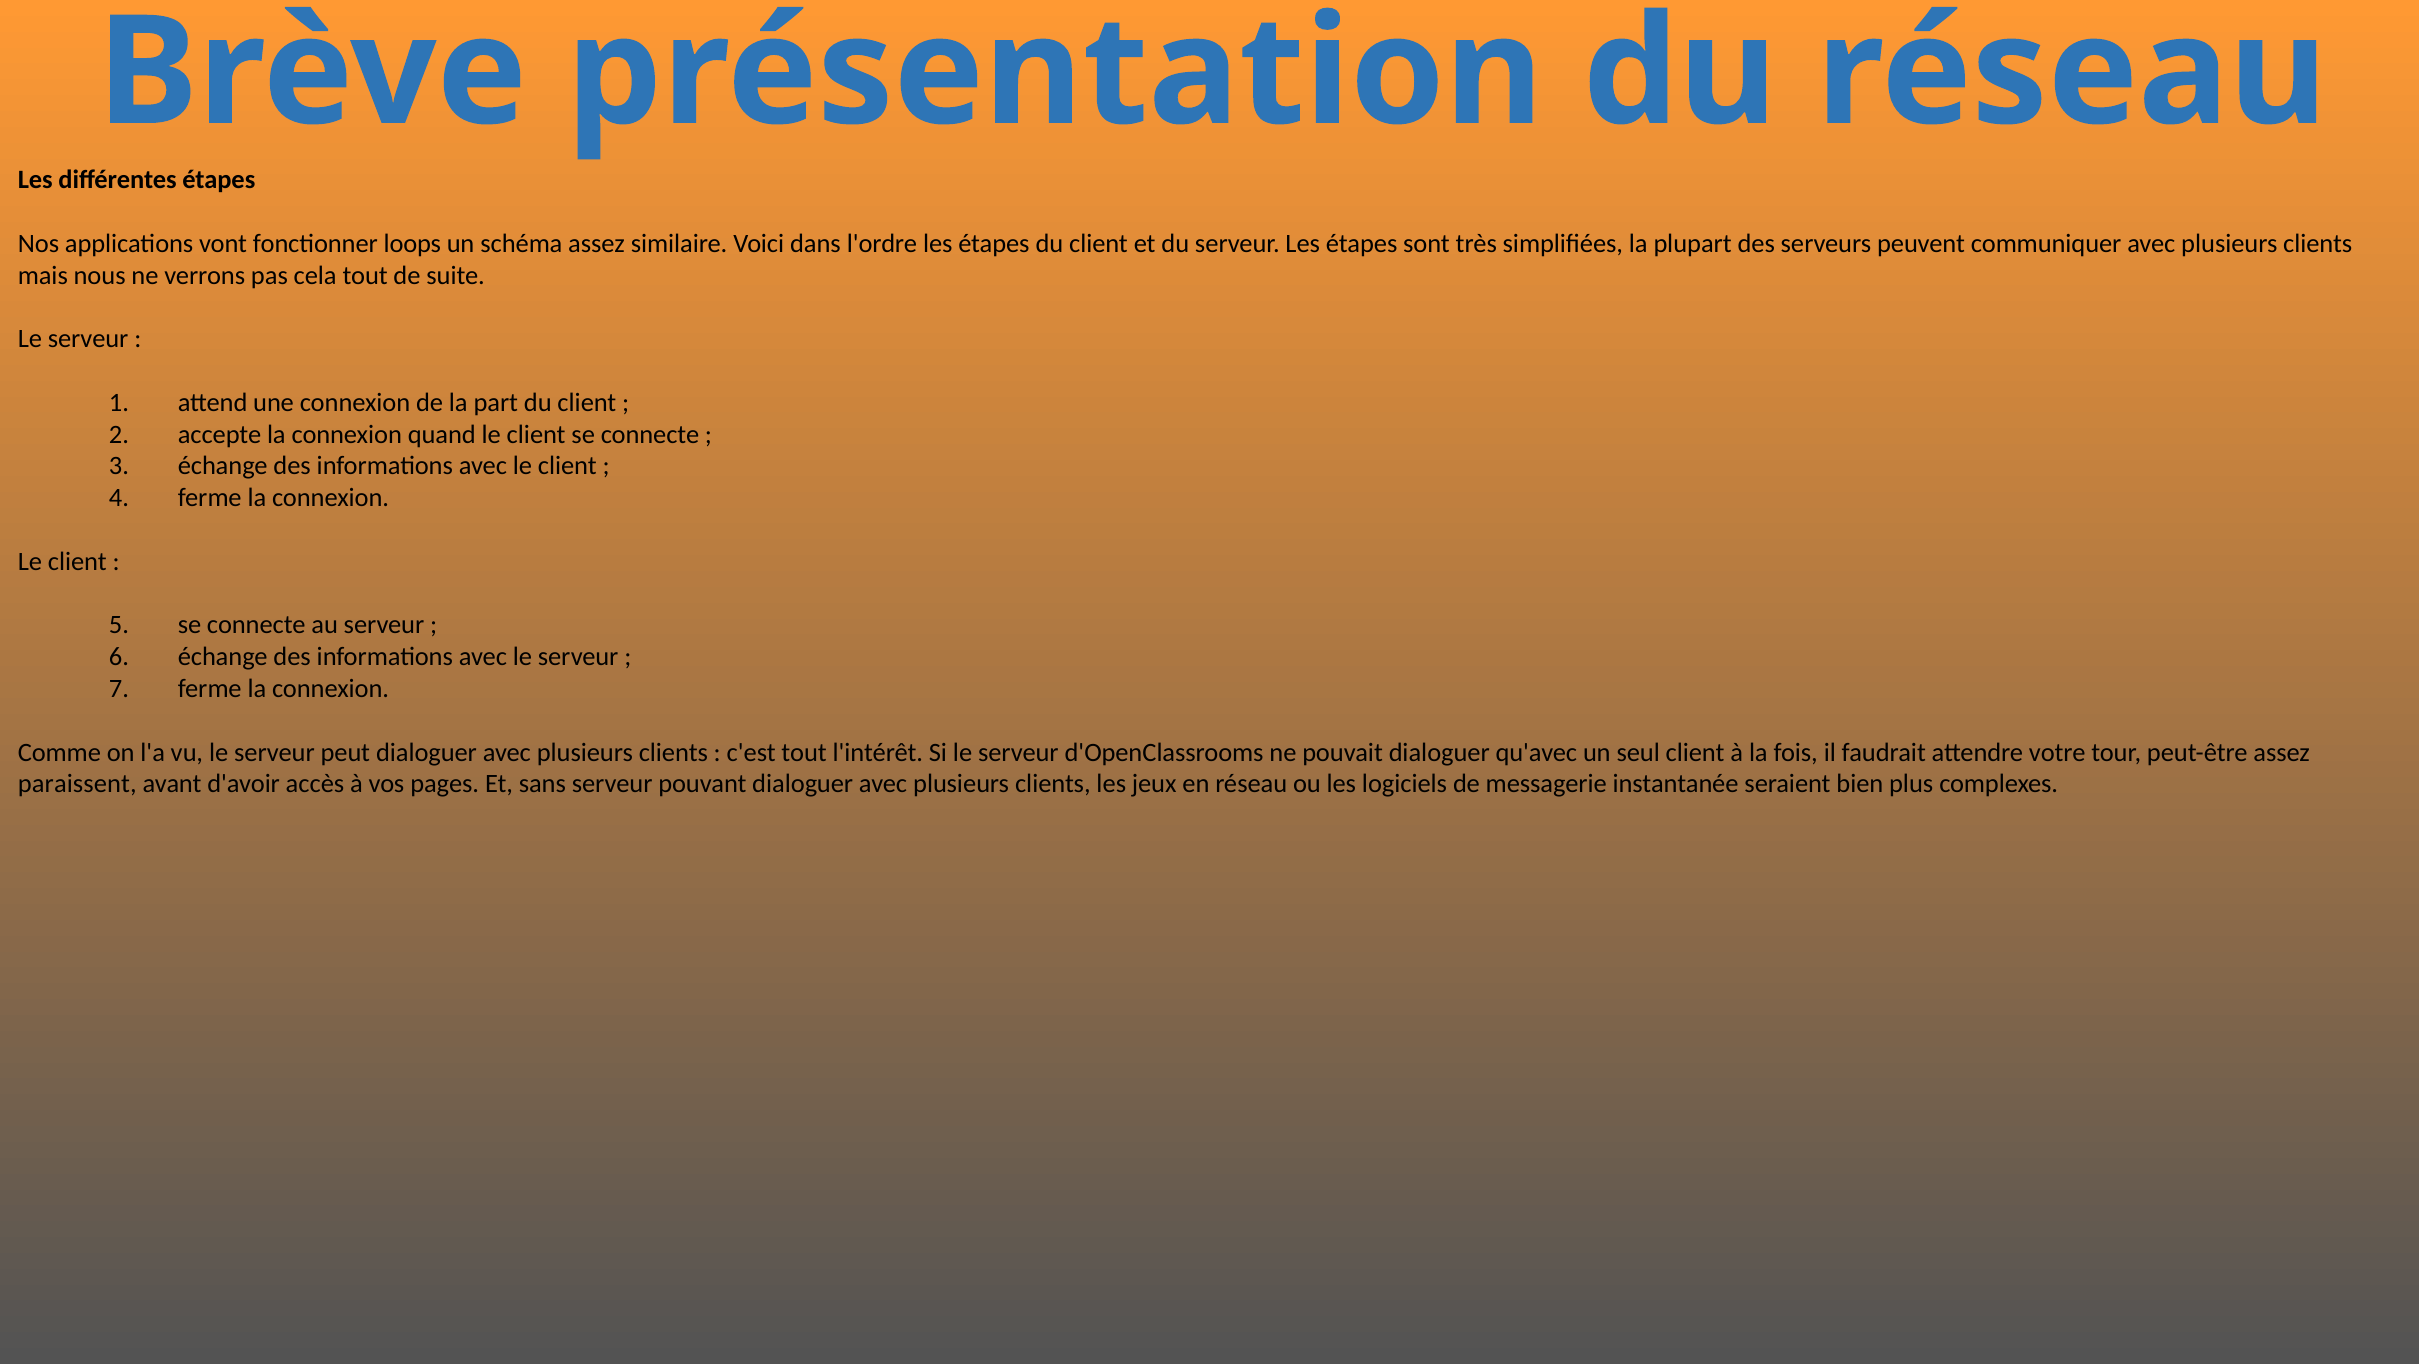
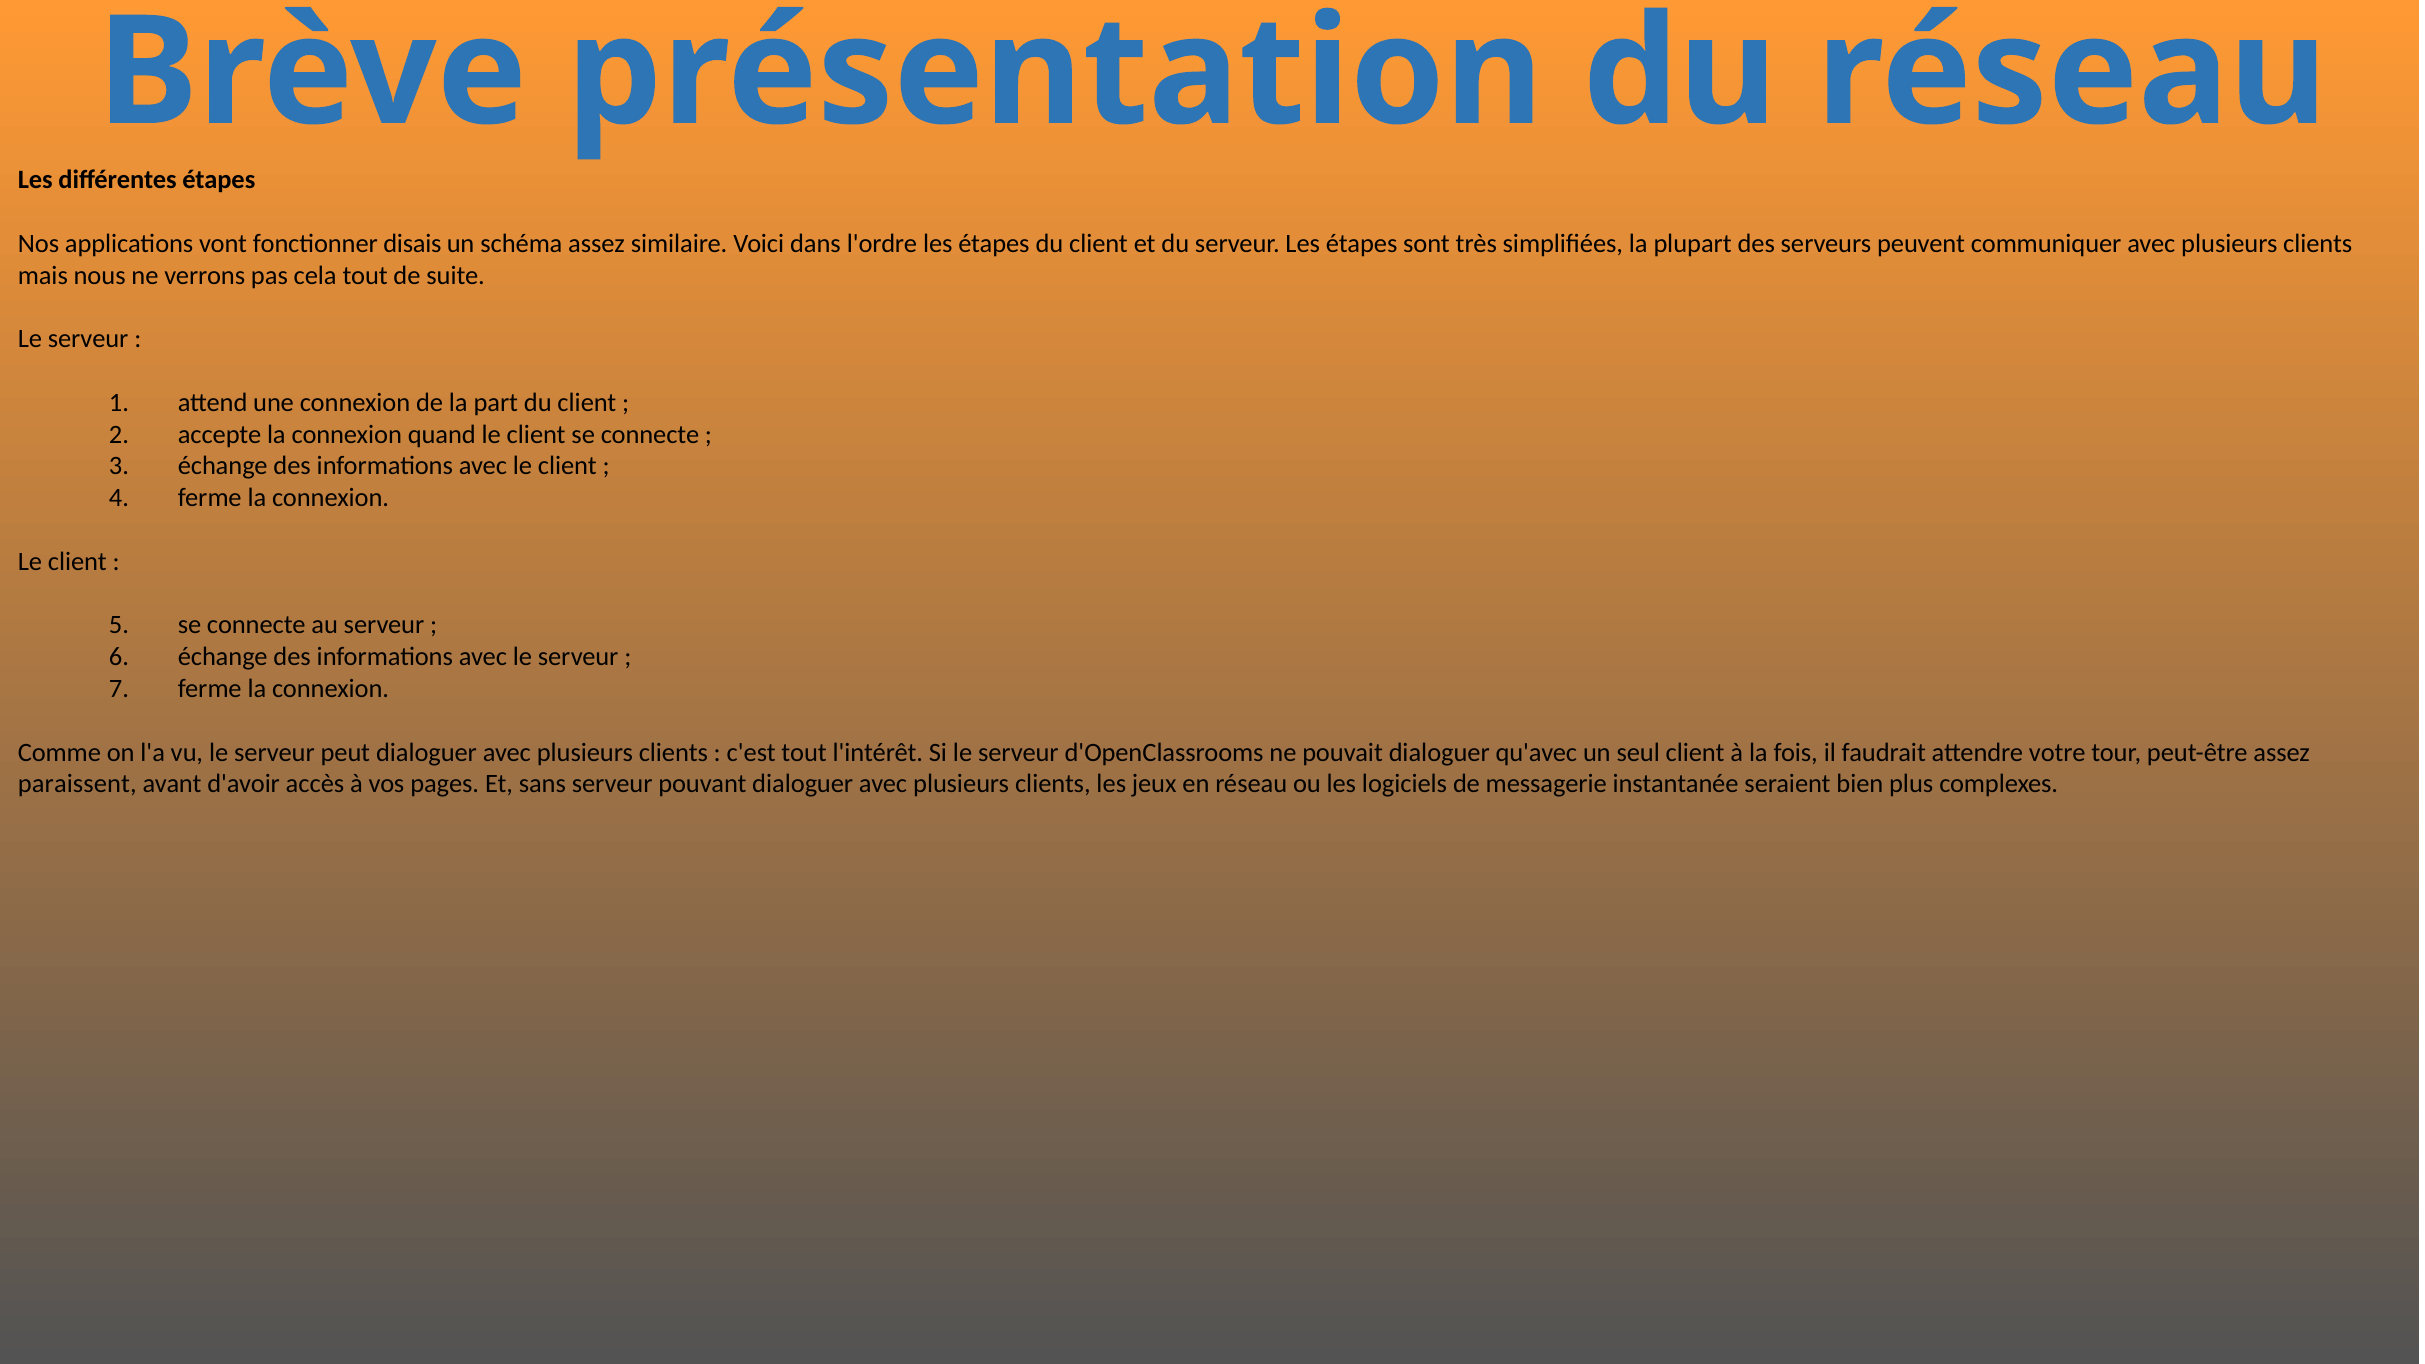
loops: loops -> disais
